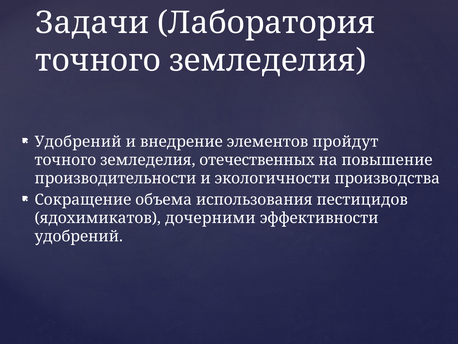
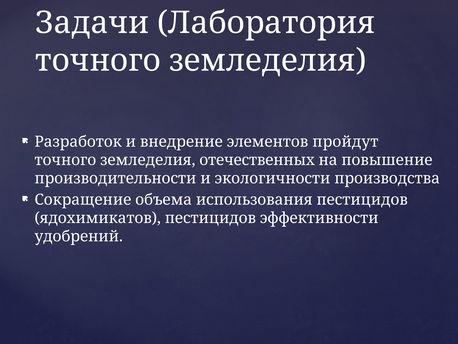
Удобрений at (78, 141): Удобрений -> Разработок
ядохимикатов дочерними: дочерними -> пестицидов
